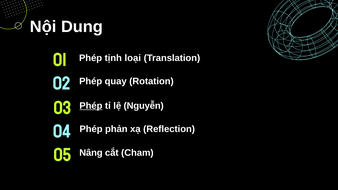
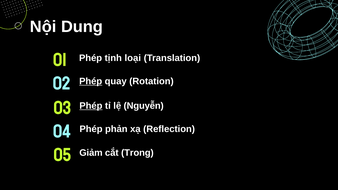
Phép at (91, 81) underline: none -> present
Nâng: Nâng -> Giảm
Cham: Cham -> Trong
